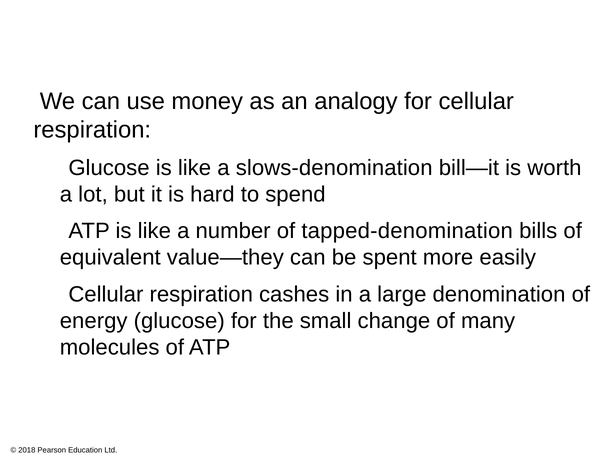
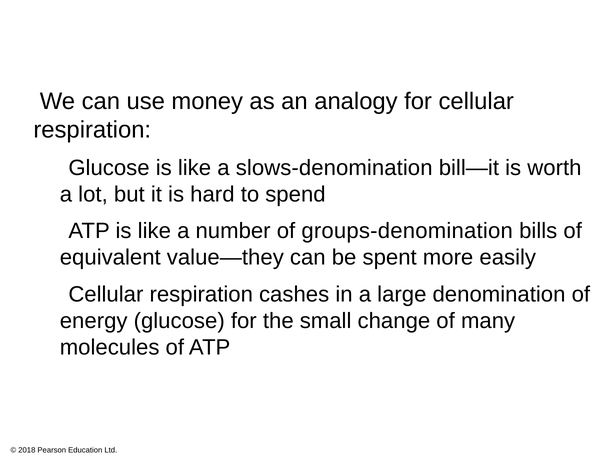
tapped-denomination: tapped-denomination -> groups-denomination
